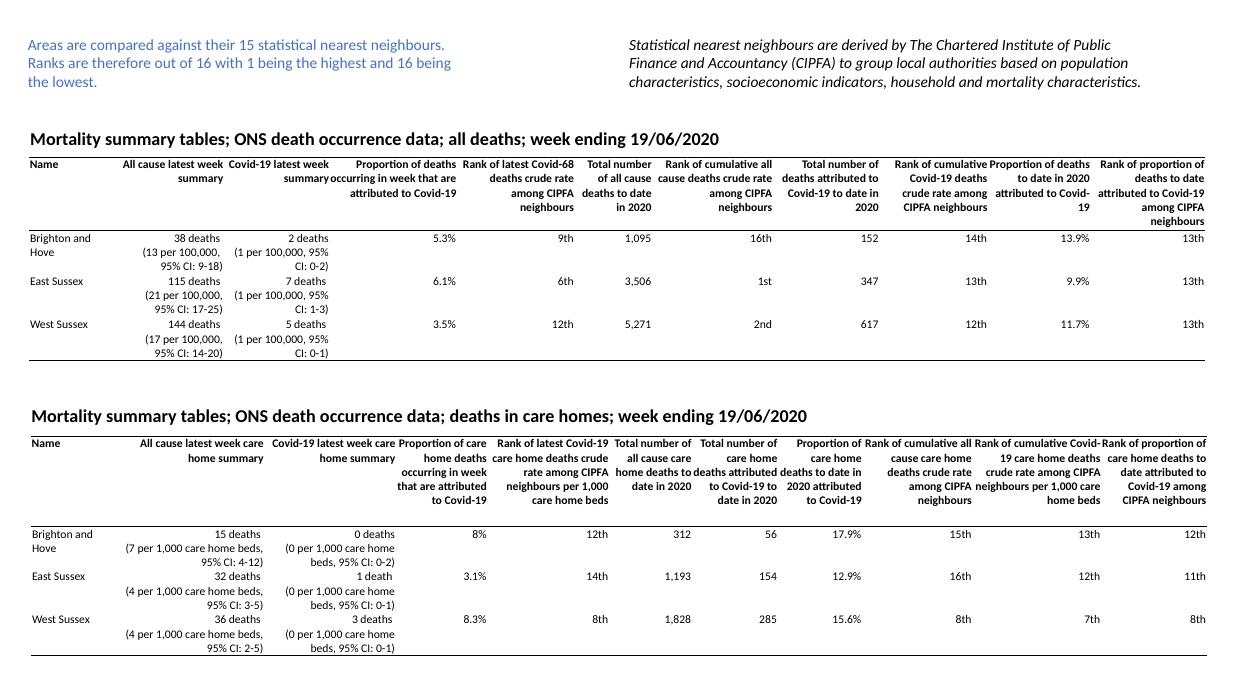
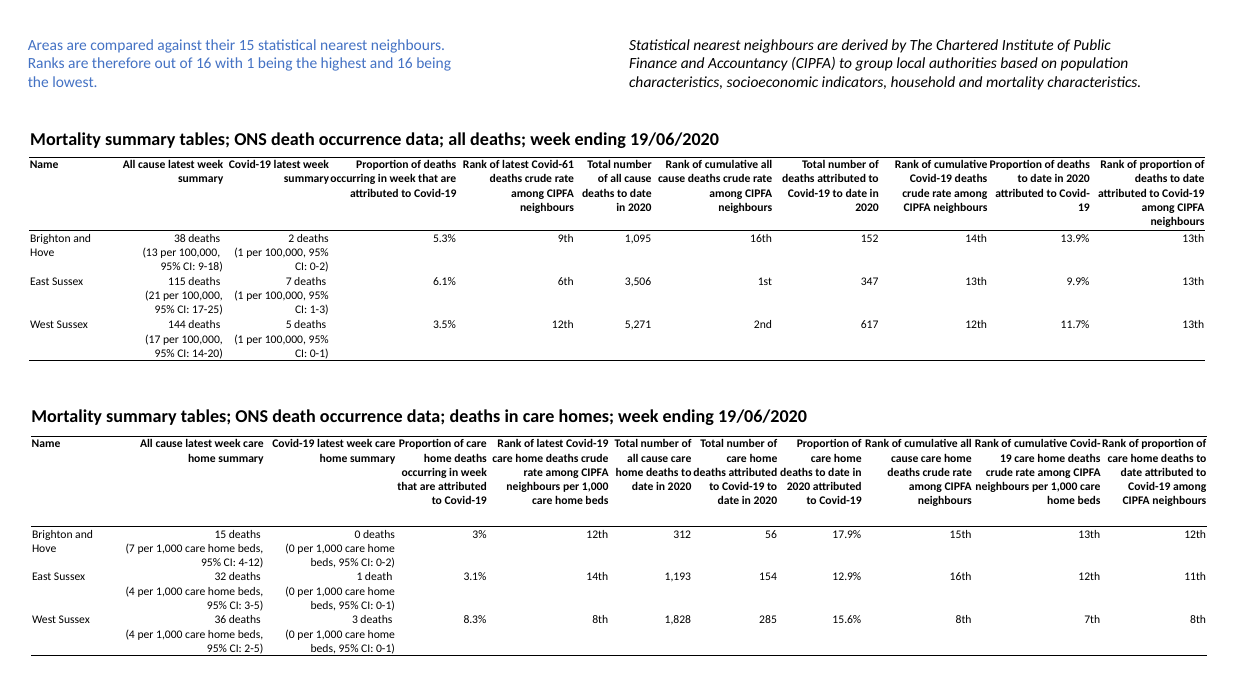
Covid-68: Covid-68 -> Covid-61
8%: 8% -> 3%
